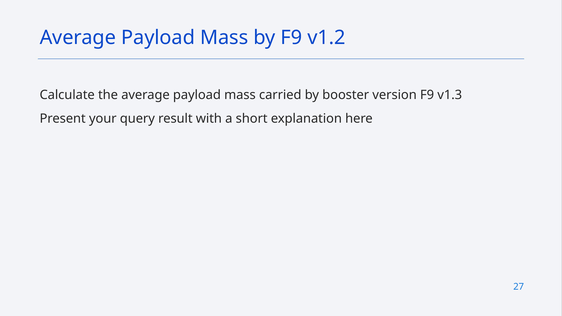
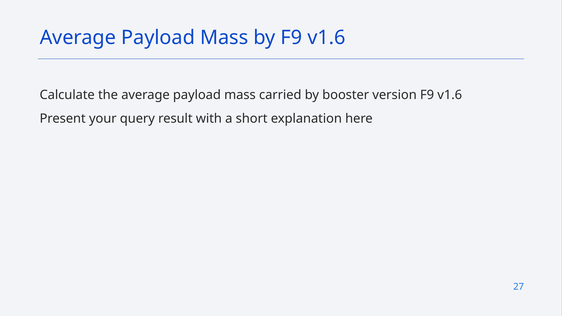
by F9 v1.2: v1.2 -> v1.6
version F9 v1.3: v1.3 -> v1.6
